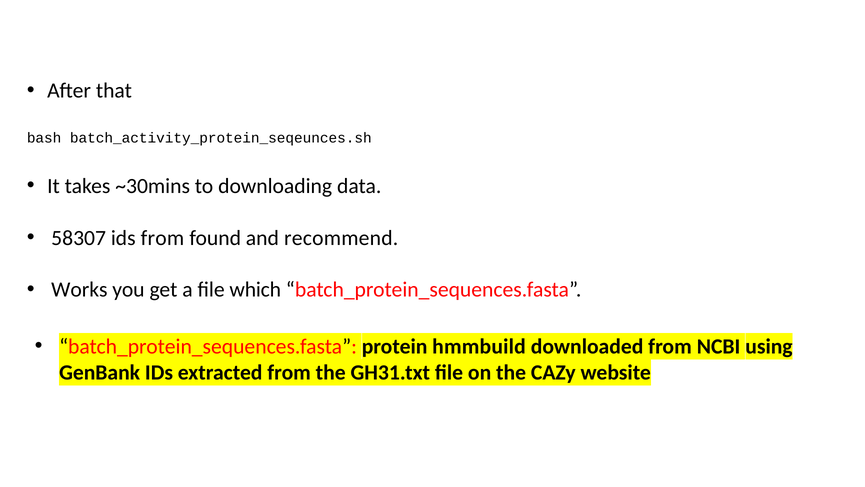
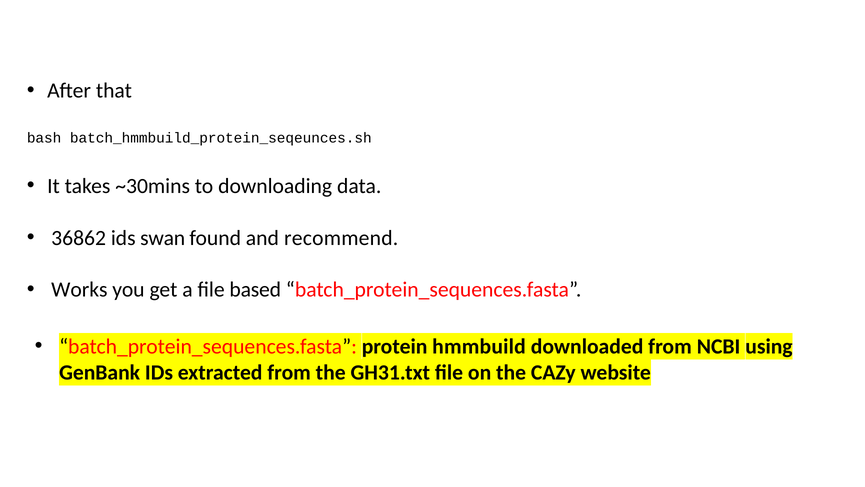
batch_activity_protein_seqeunces.sh: batch_activity_protein_seqeunces.sh -> batch_hmmbuild_protein_seqeunces.sh
58307: 58307 -> 36862
ids from: from -> swan
which: which -> based
